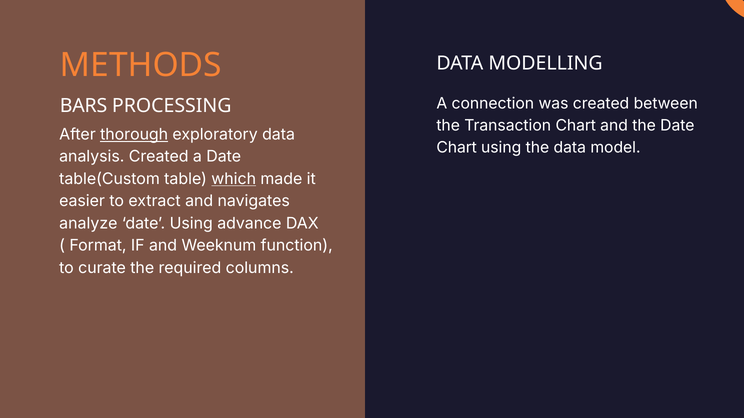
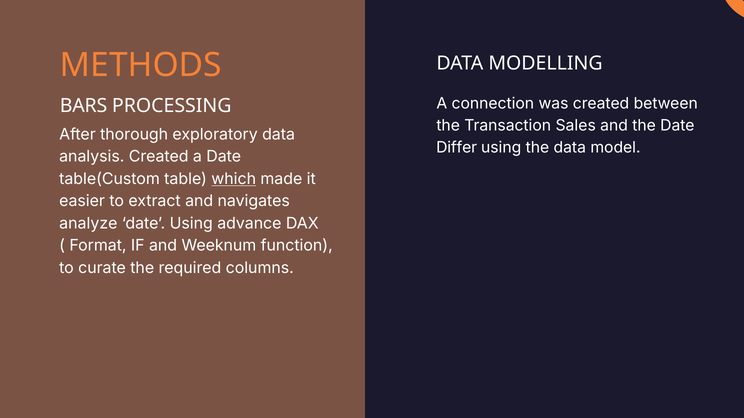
Transaction Chart: Chart -> Sales
thorough underline: present -> none
Chart at (457, 148): Chart -> Differ
